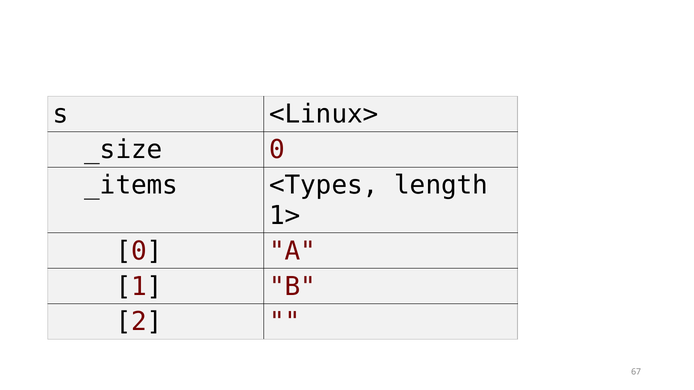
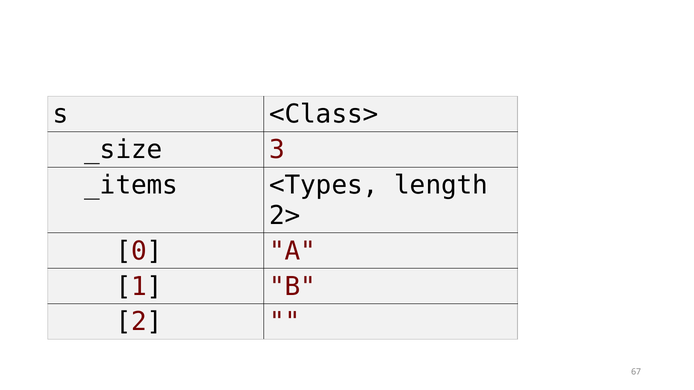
<Linux>: <Linux> -> <Class>
0 at (277, 150): 0 -> 3
1>: 1> -> 2>
